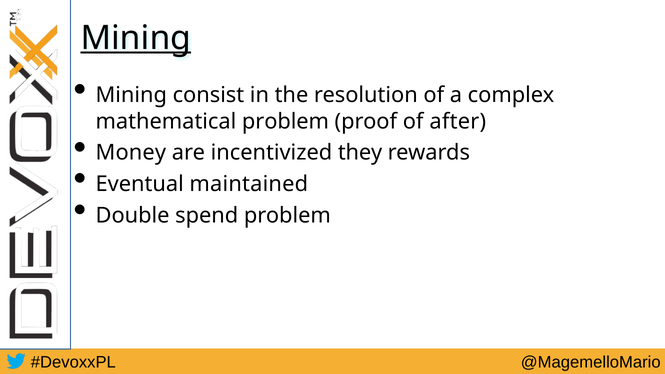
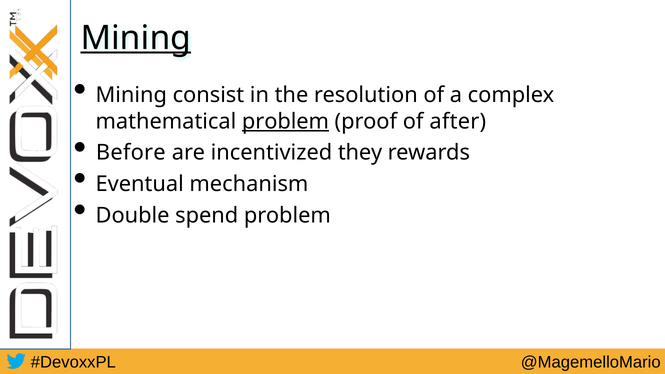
problem at (285, 121) underline: none -> present
Money: Money -> Before
maintained: maintained -> mechanism
